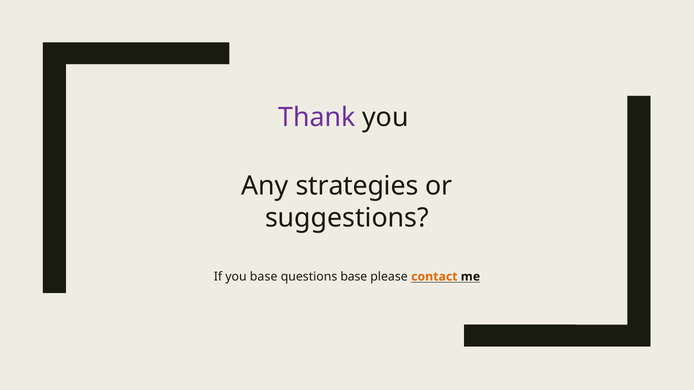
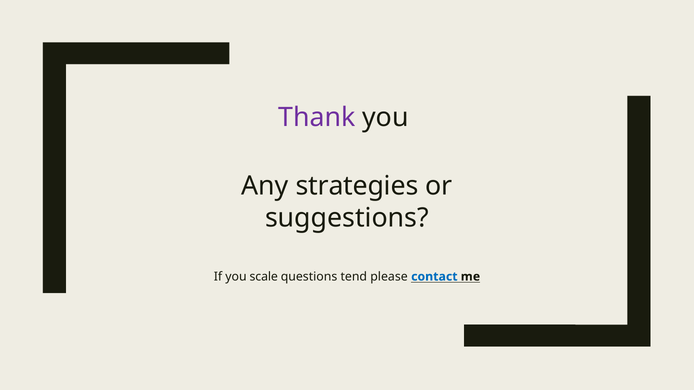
you base: base -> scale
questions base: base -> tend
contact colour: orange -> blue
